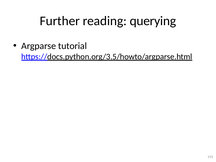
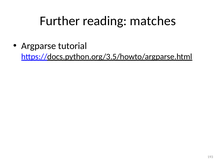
querying: querying -> matches
